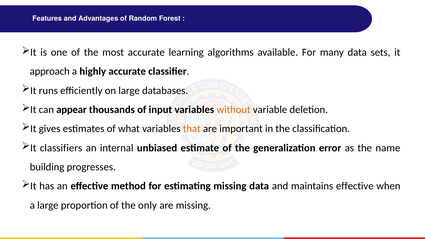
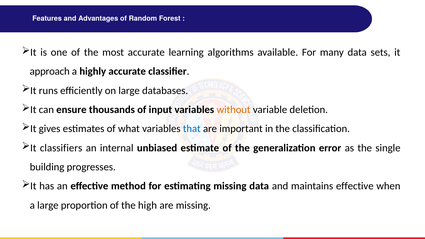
appear: appear -> ensure
that colour: orange -> blue
name: name -> single
only: only -> high
